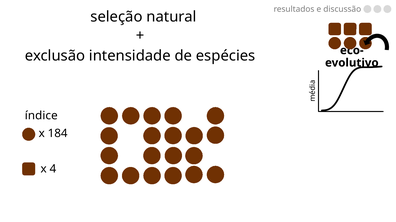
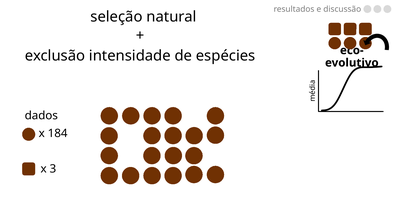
índice: índice -> dados
4: 4 -> 3
